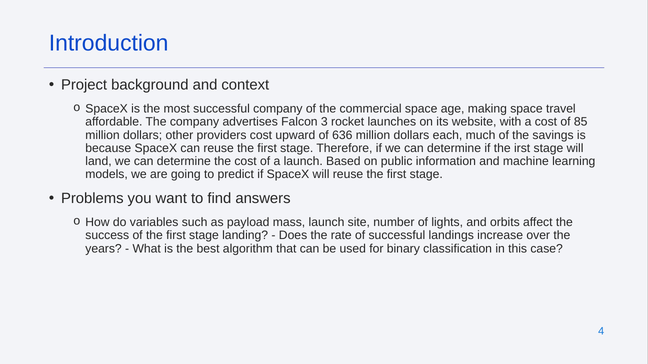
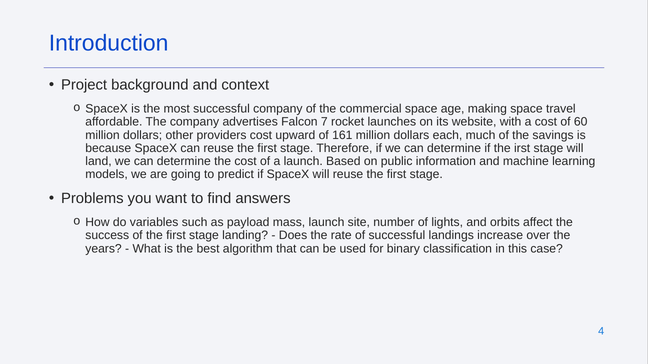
3: 3 -> 7
85: 85 -> 60
636: 636 -> 161
